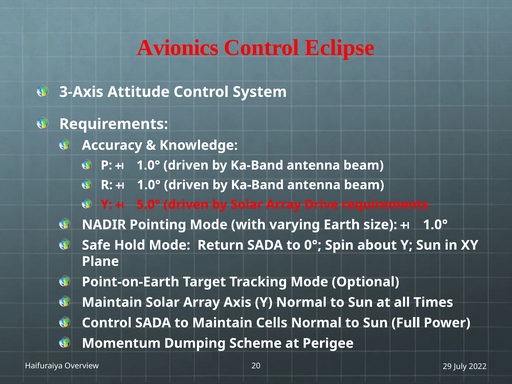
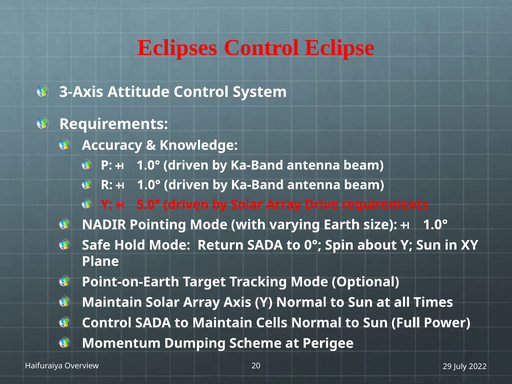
Avionics: Avionics -> Eclipses
